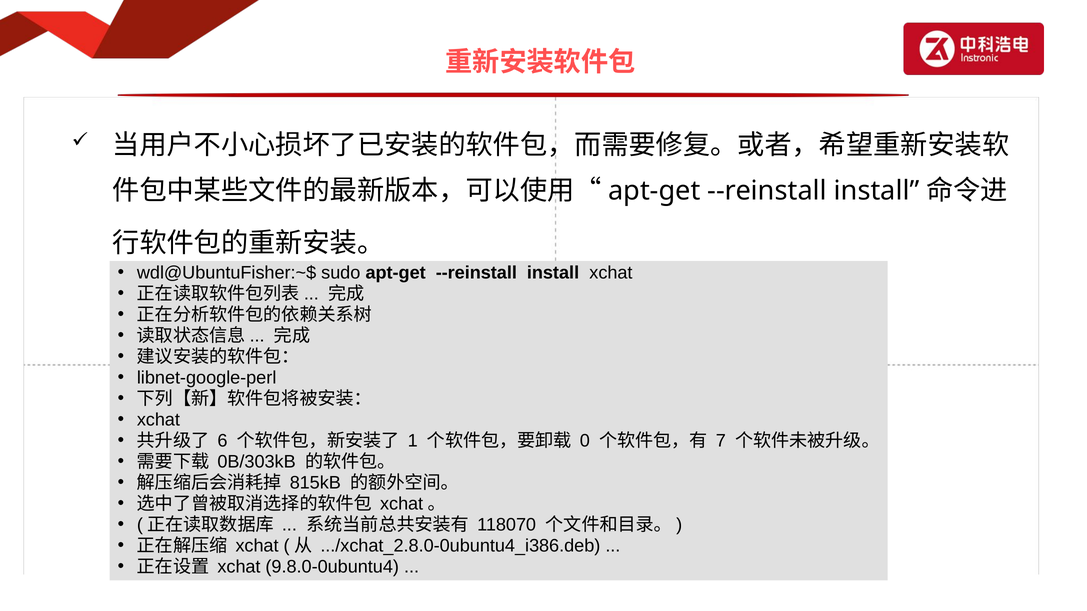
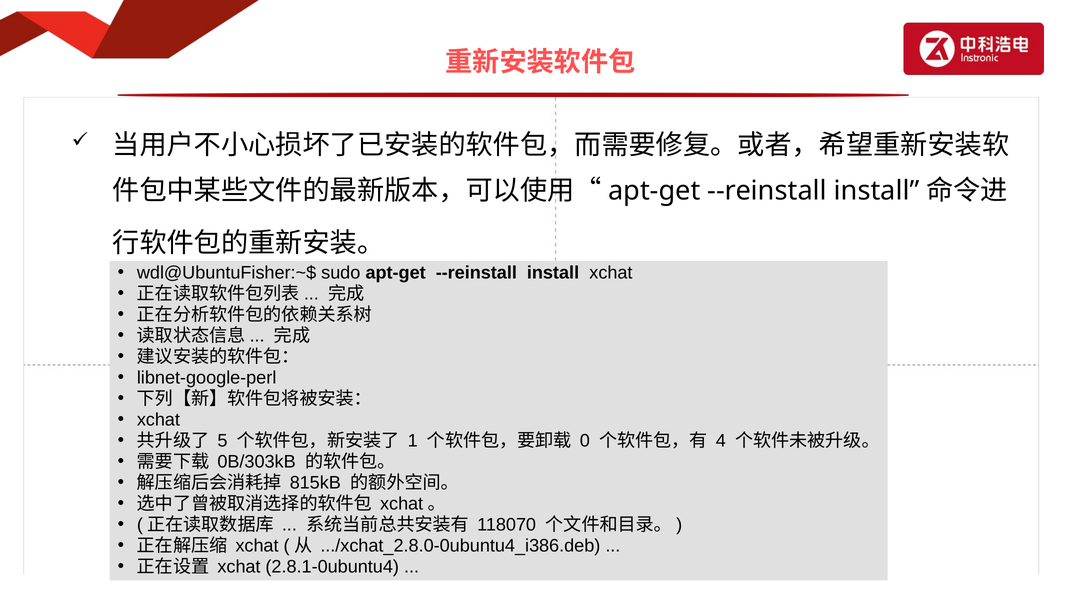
6: 6 -> 5
7: 7 -> 4
9.8.0-0ubuntu4: 9.8.0-0ubuntu4 -> 2.8.1-0ubuntu4
